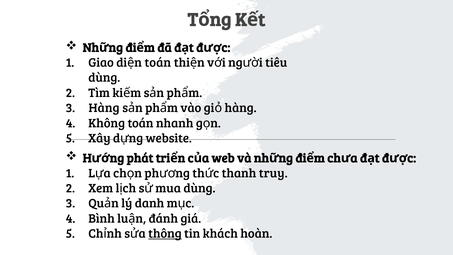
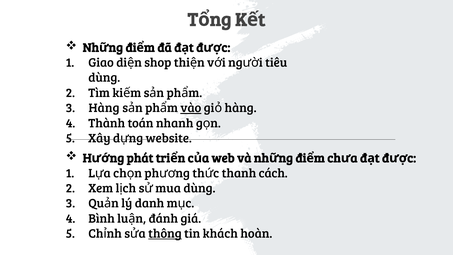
toán at (158, 63): toán -> shop
vào underline: none -> present
Không: Không -> Thành
truy: truy -> cách
